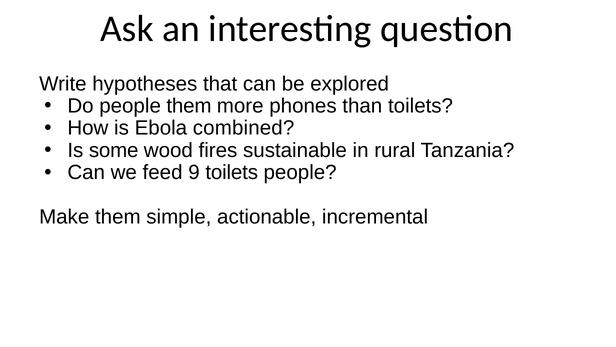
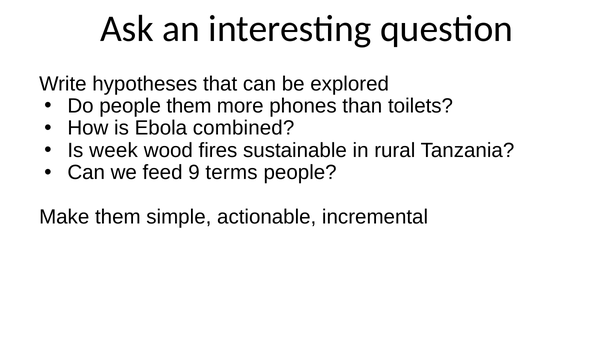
some: some -> week
9 toilets: toilets -> terms
